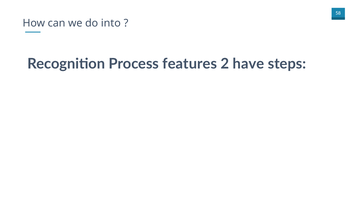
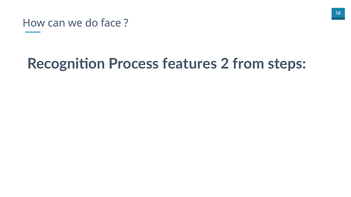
into: into -> face
have: have -> from
